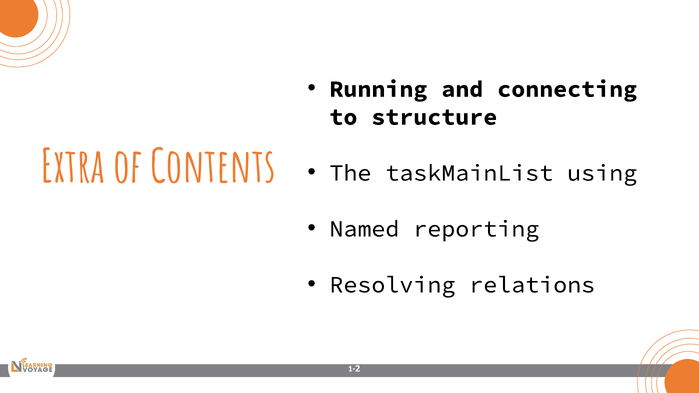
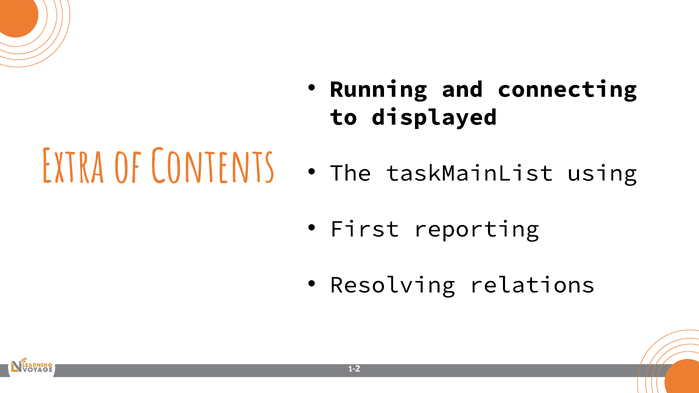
structure: structure -> displayed
Named: Named -> First
